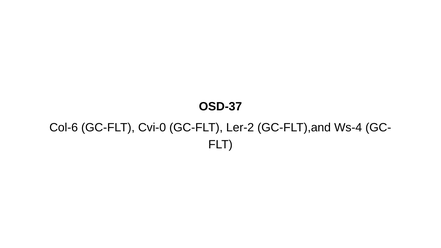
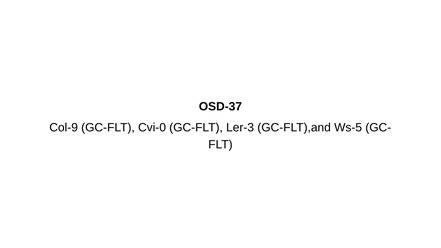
Col-6: Col-6 -> Col-9
Ler-2: Ler-2 -> Ler-3
Ws-4: Ws-4 -> Ws-5
